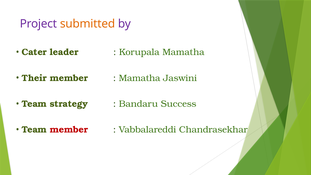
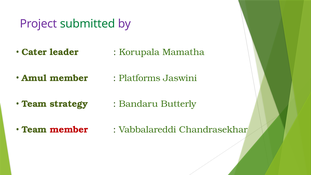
submitted colour: orange -> green
Their: Their -> Amul
Mamatha at (140, 78): Mamatha -> Platforms
Success: Success -> Butterly
